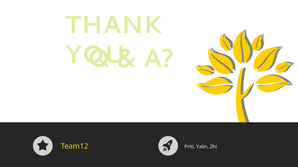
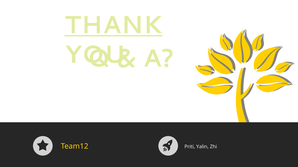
THANK underline: none -> present
